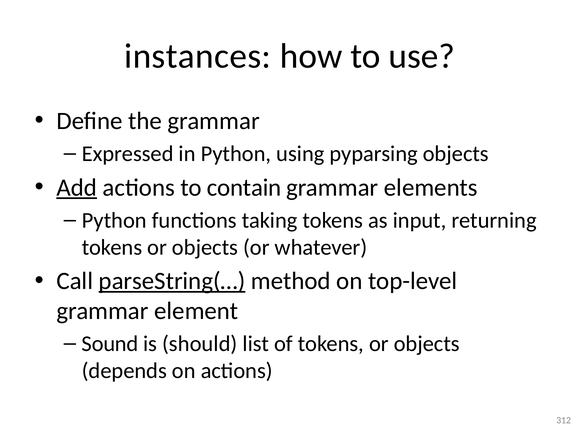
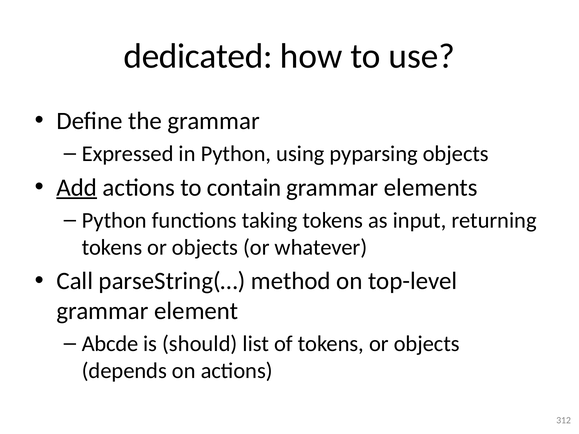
instances: instances -> dedicated
parseString(… underline: present -> none
Sound: Sound -> Abcde
